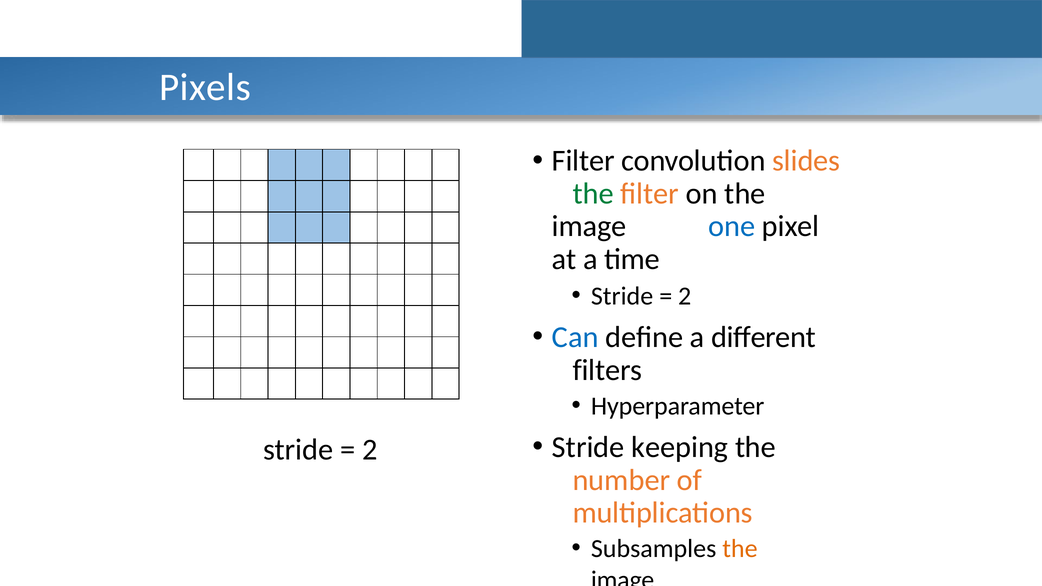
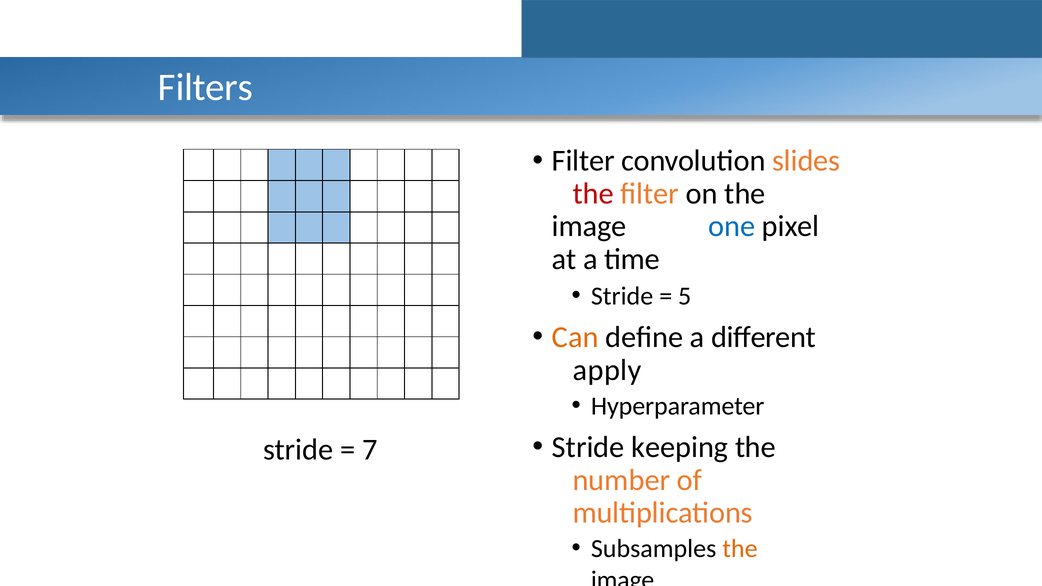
Pixels: Pixels -> Filters
the at (593, 194) colour: green -> red
2 at (685, 296): 2 -> 5
Can colour: blue -> orange
filters: filters -> apply
2 at (370, 450): 2 -> 7
